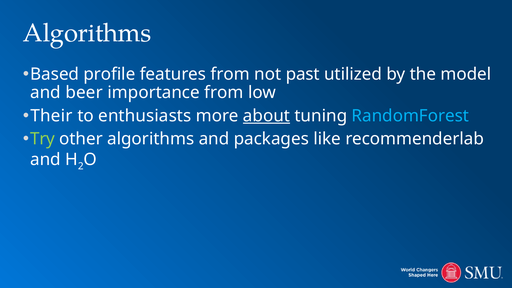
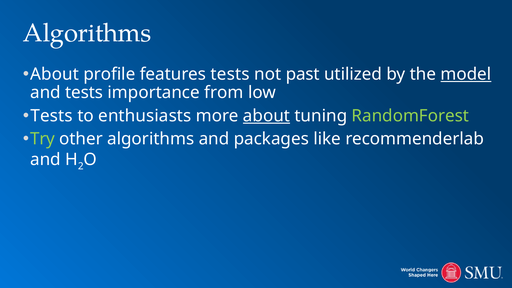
Based at (55, 74): Based -> About
features from: from -> tests
model underline: none -> present
and beer: beer -> tests
Their at (52, 116): Their -> Tests
RandomForest colour: light blue -> light green
